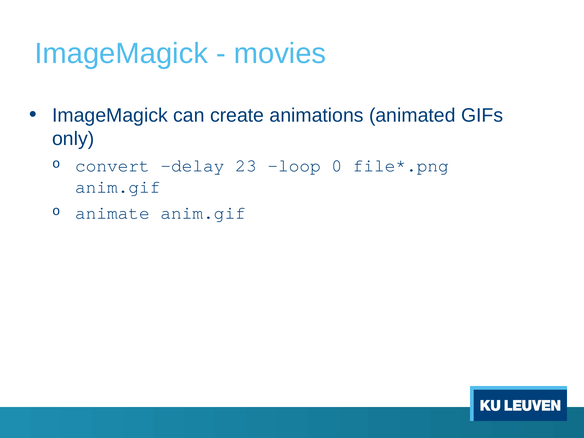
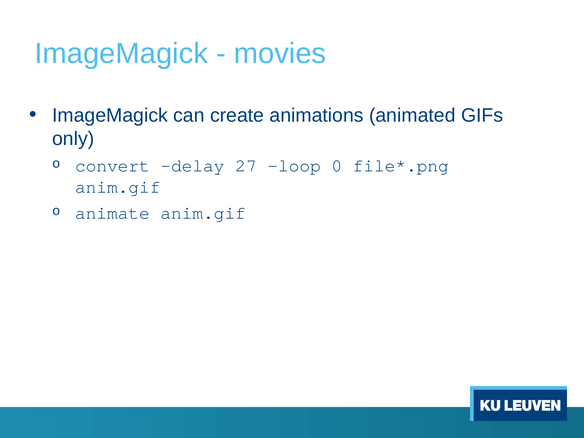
23: 23 -> 27
